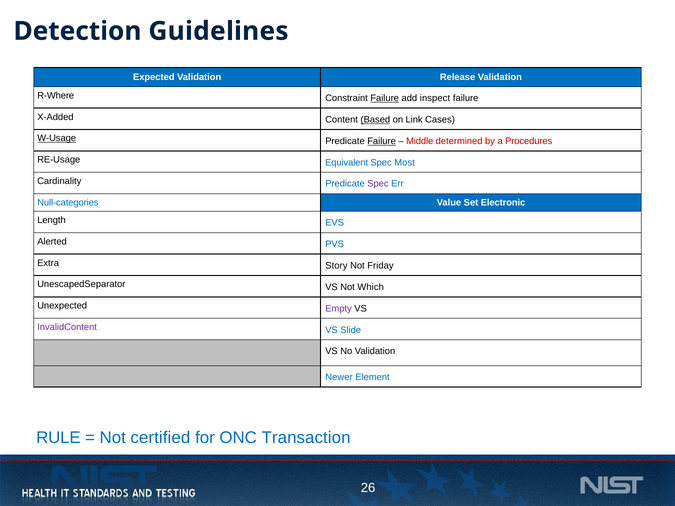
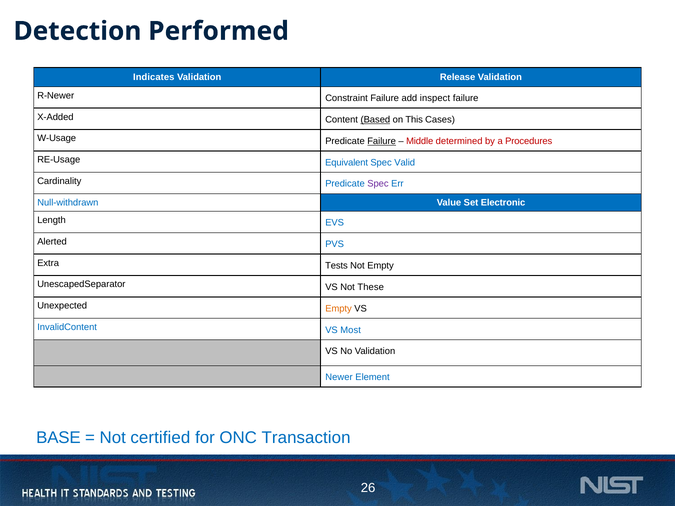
Guidelines: Guidelines -> Performed
Expected: Expected -> Indicates
R-Where: R-Where -> R-Newer
Failure at (385, 98) underline: present -> none
Link: Link -> This
W-Usage underline: present -> none
Most: Most -> Valid
Null-categories: Null-categories -> Null-withdrawn
Story: Story -> Tests
Not Friday: Friday -> Empty
Which: Which -> These
Empty at (339, 309) colour: purple -> orange
InvalidContent colour: purple -> blue
Slide: Slide -> Most
RULE: RULE -> BASE
